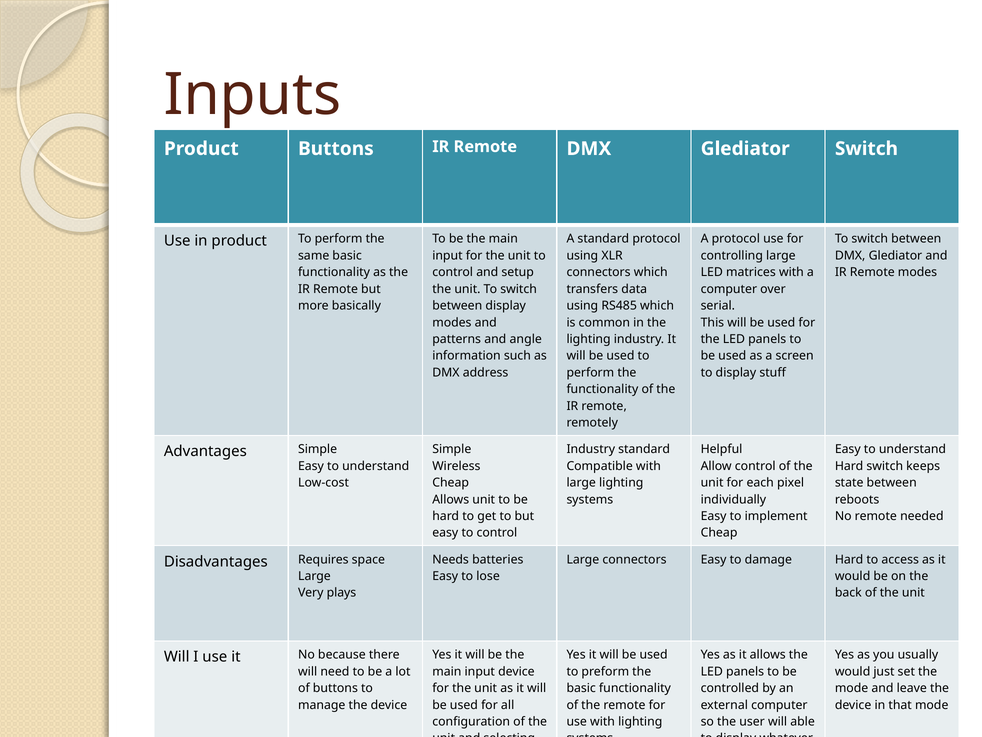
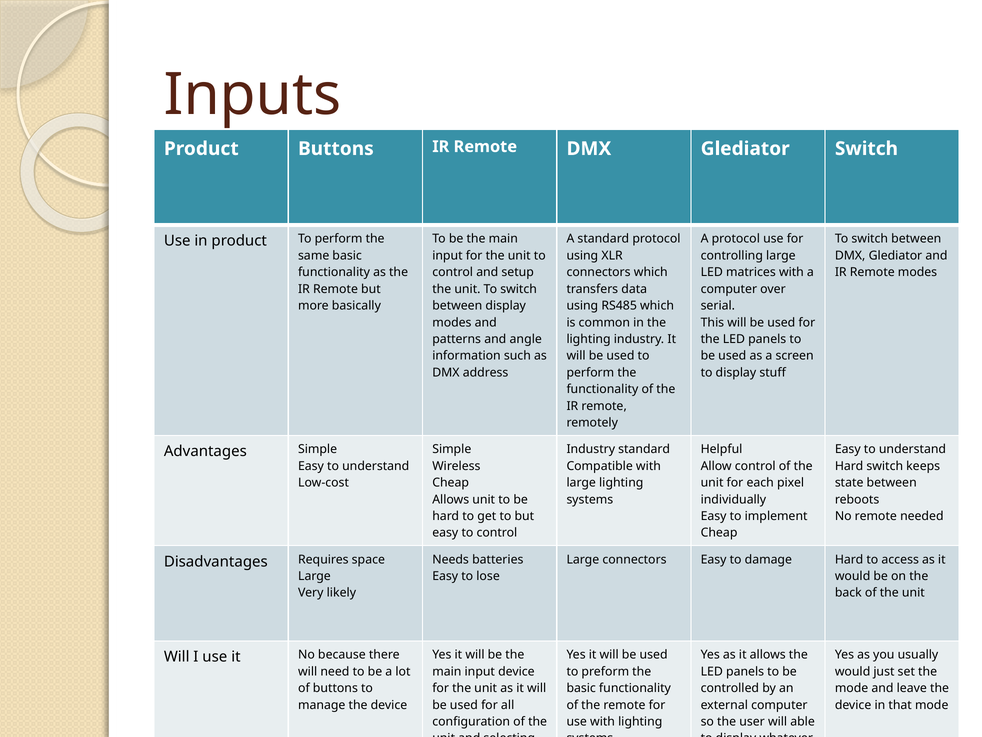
plays: plays -> likely
